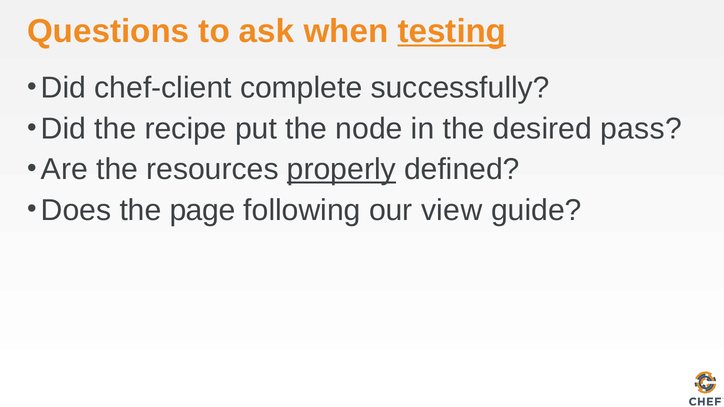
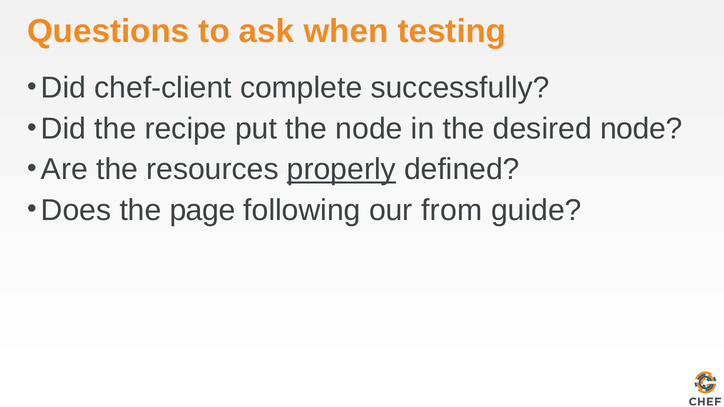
testing underline: present -> none
desired pass: pass -> node
view: view -> from
